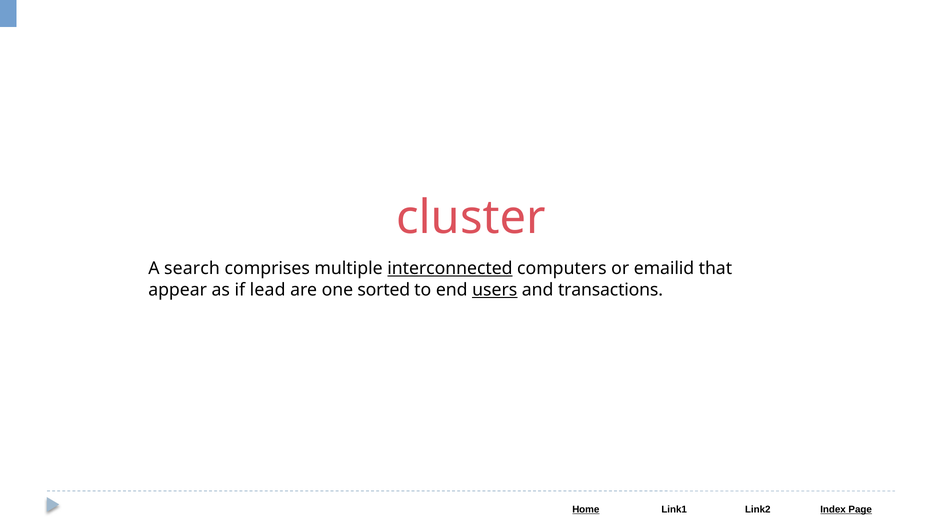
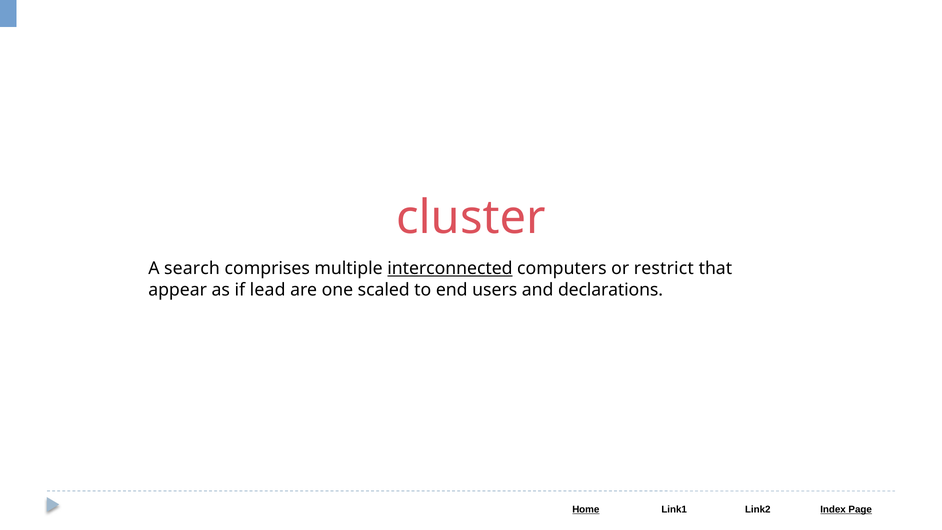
emailid: emailid -> restrict
sorted: sorted -> scaled
users underline: present -> none
transactions: transactions -> declarations
